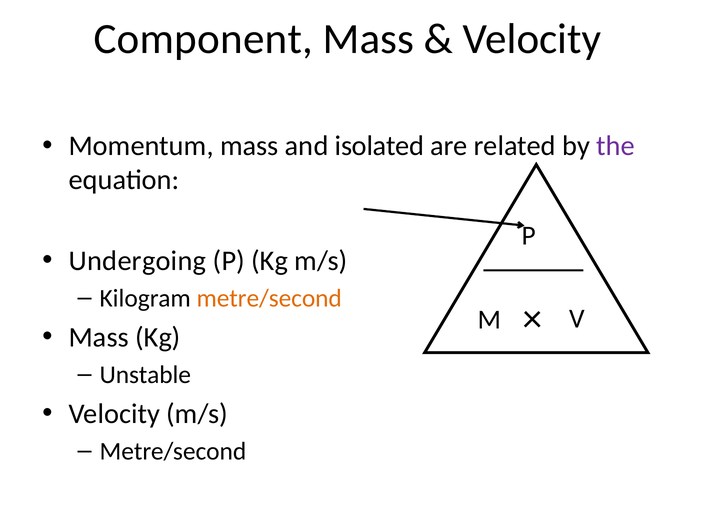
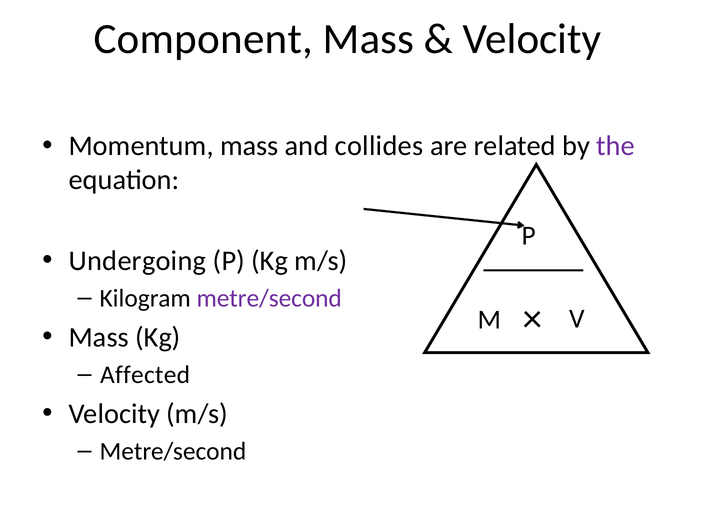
isolated: isolated -> collides
metre/second at (269, 298) colour: orange -> purple
Unstable: Unstable -> Affected
